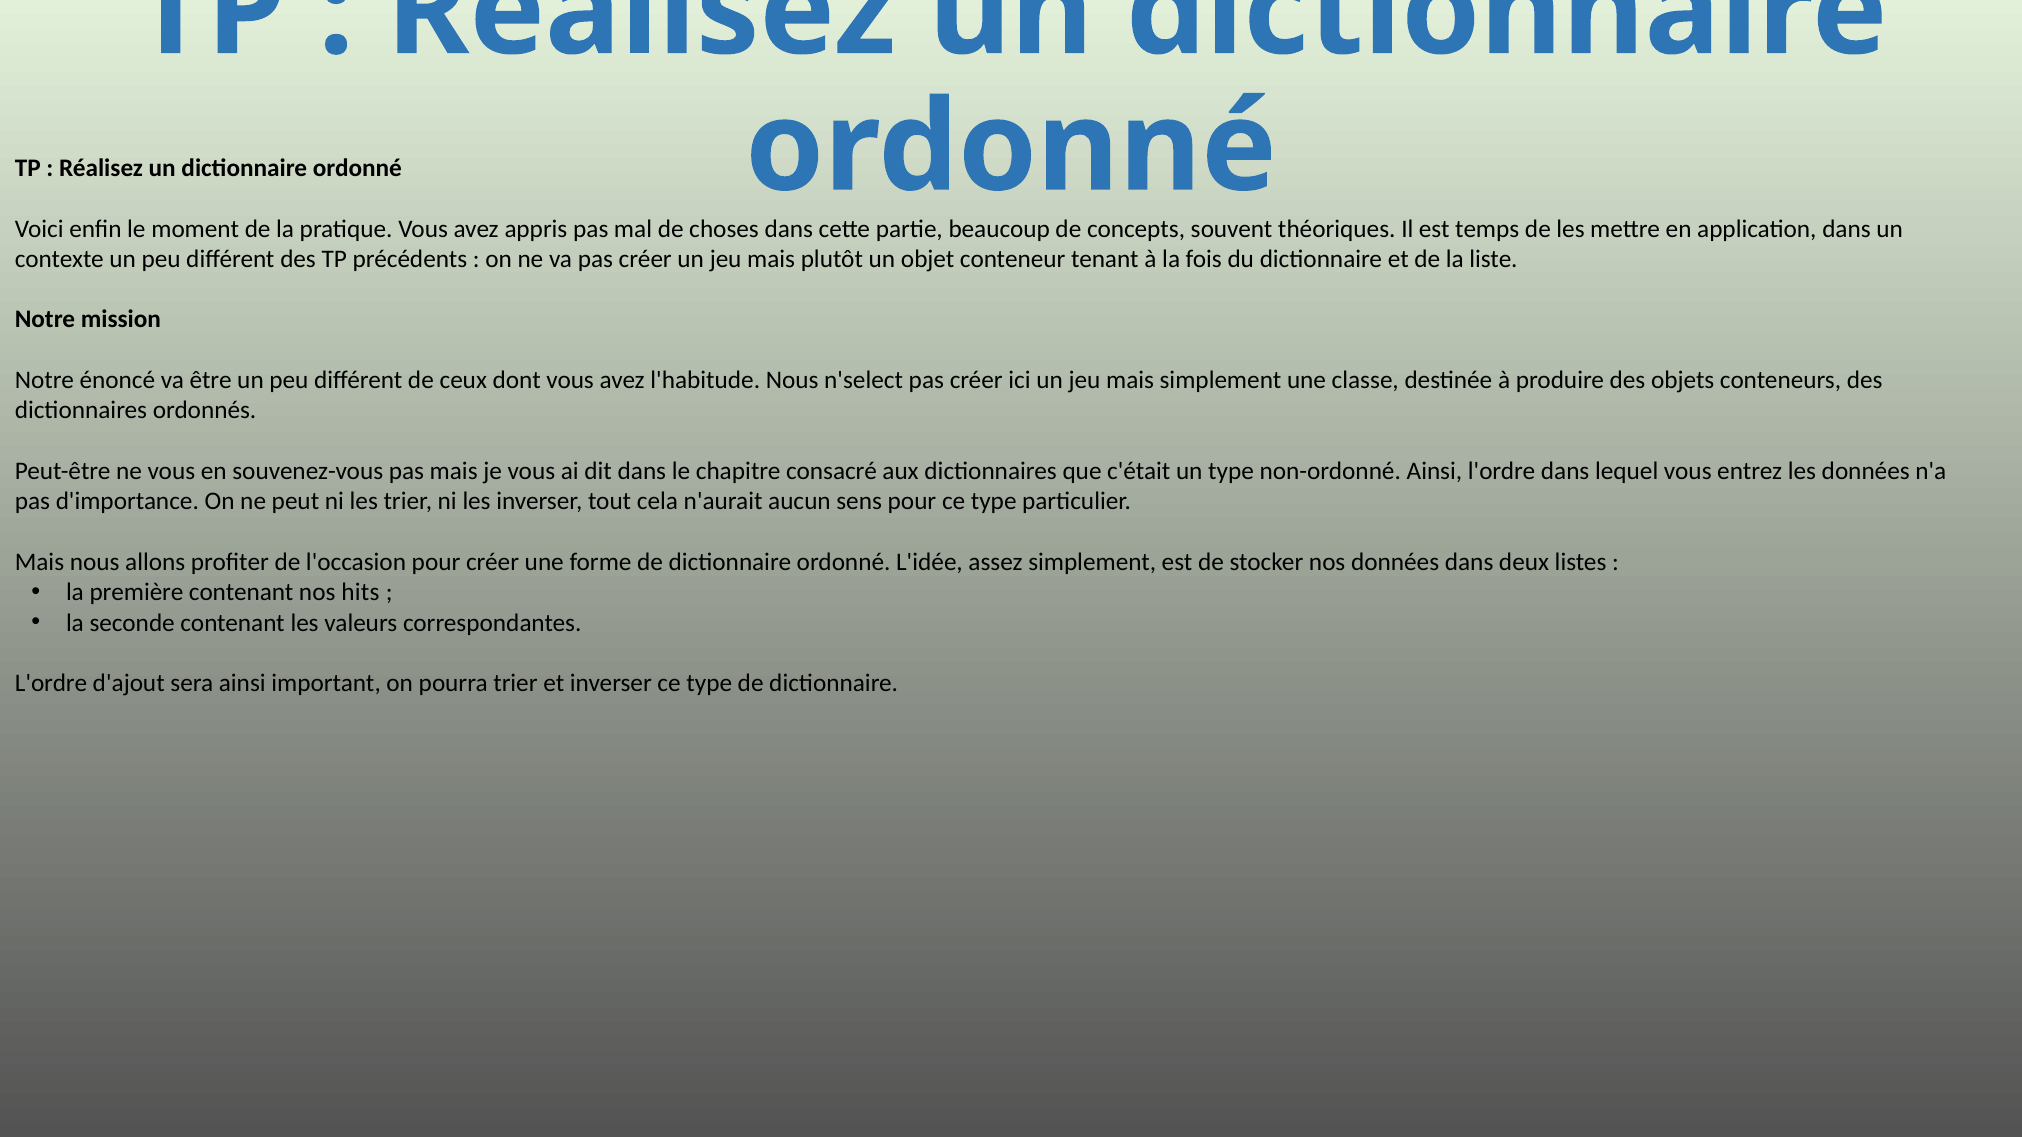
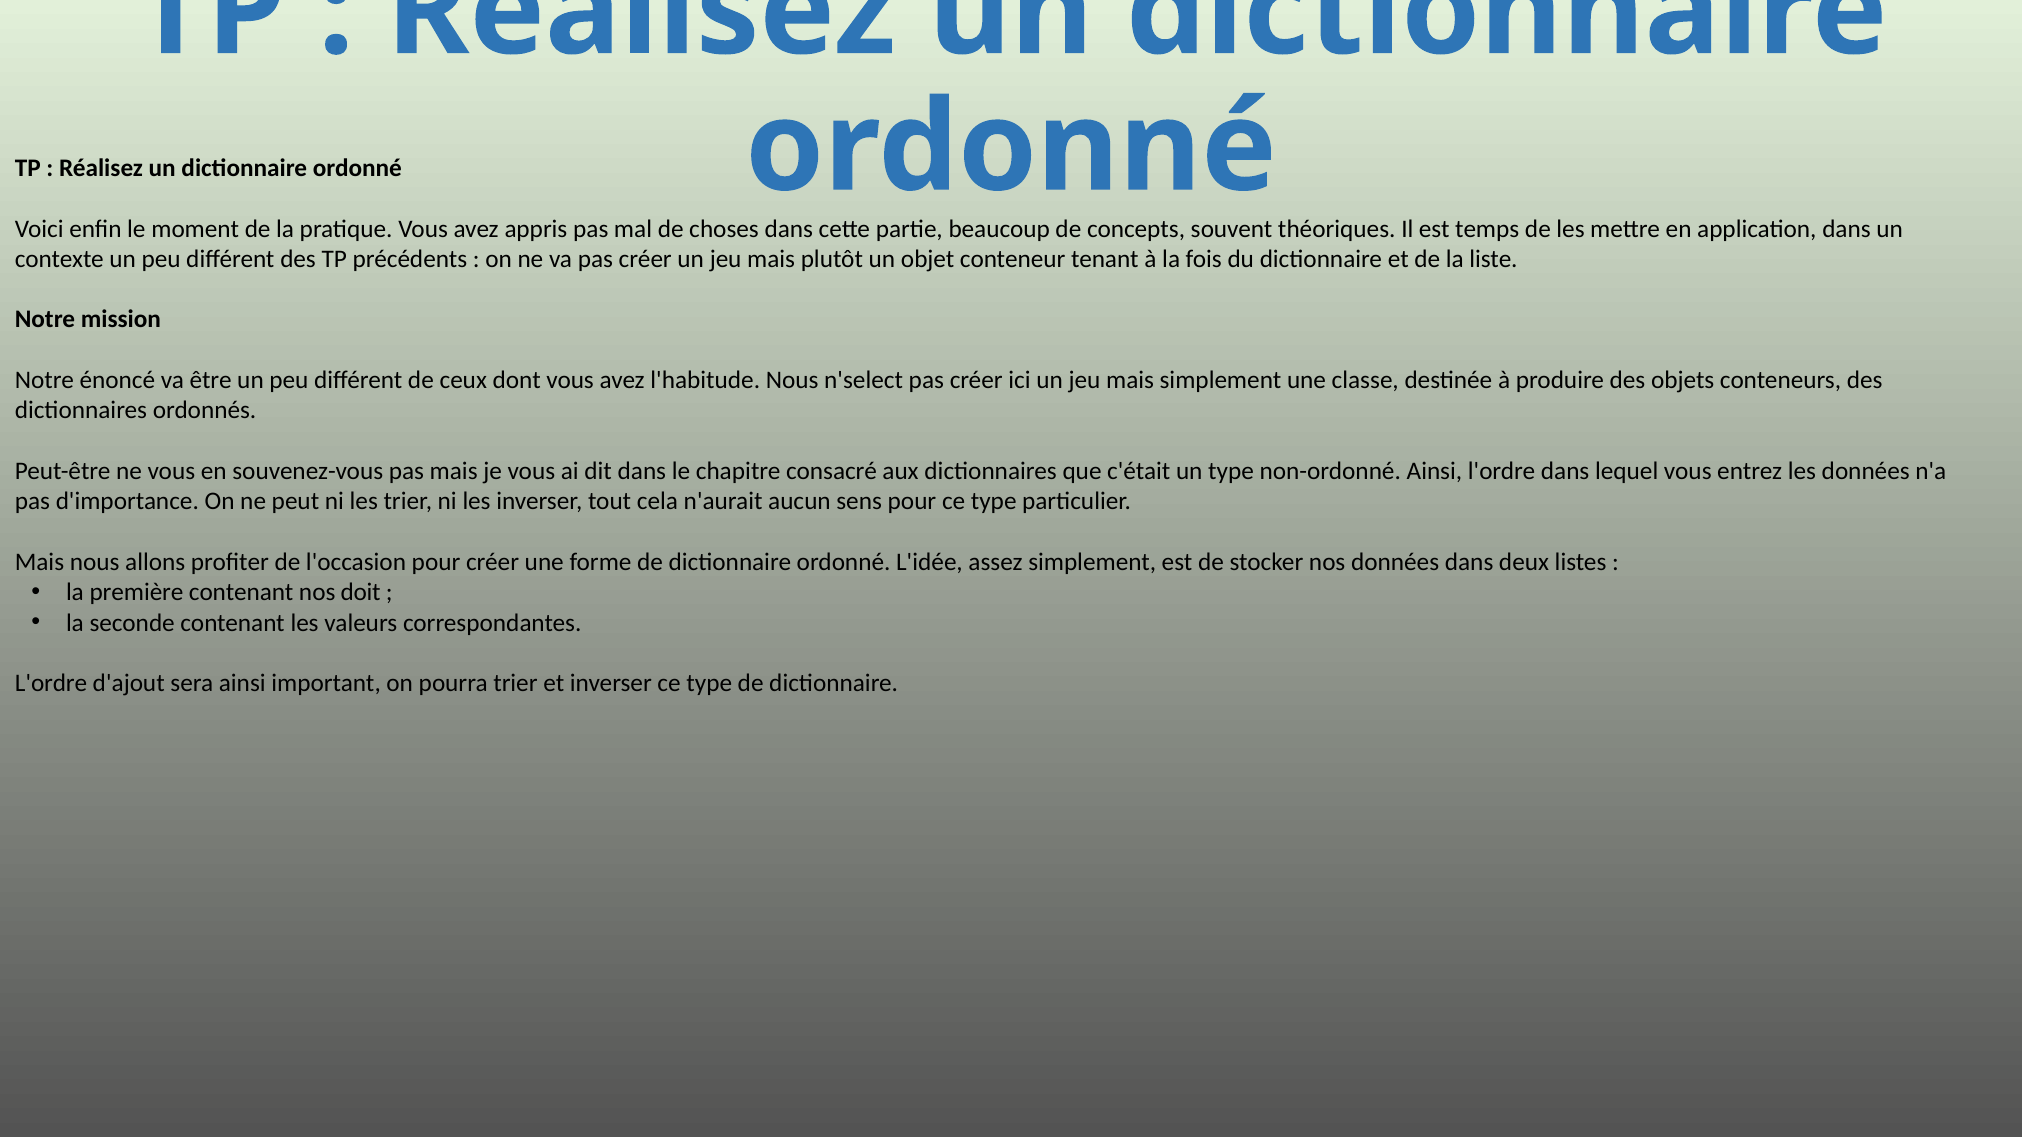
hits: hits -> doit
